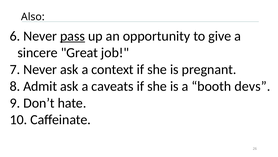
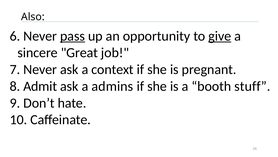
give underline: none -> present
caveats: caveats -> admins
devs: devs -> stuff
